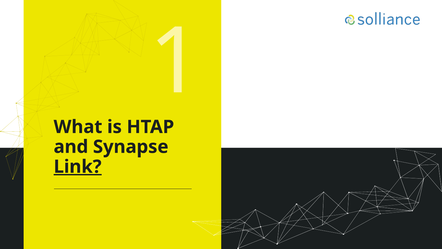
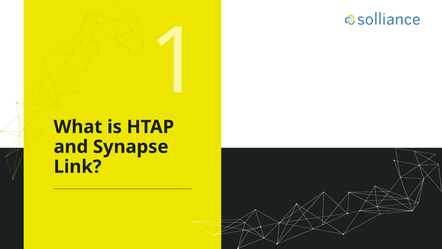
Link underline: present -> none
